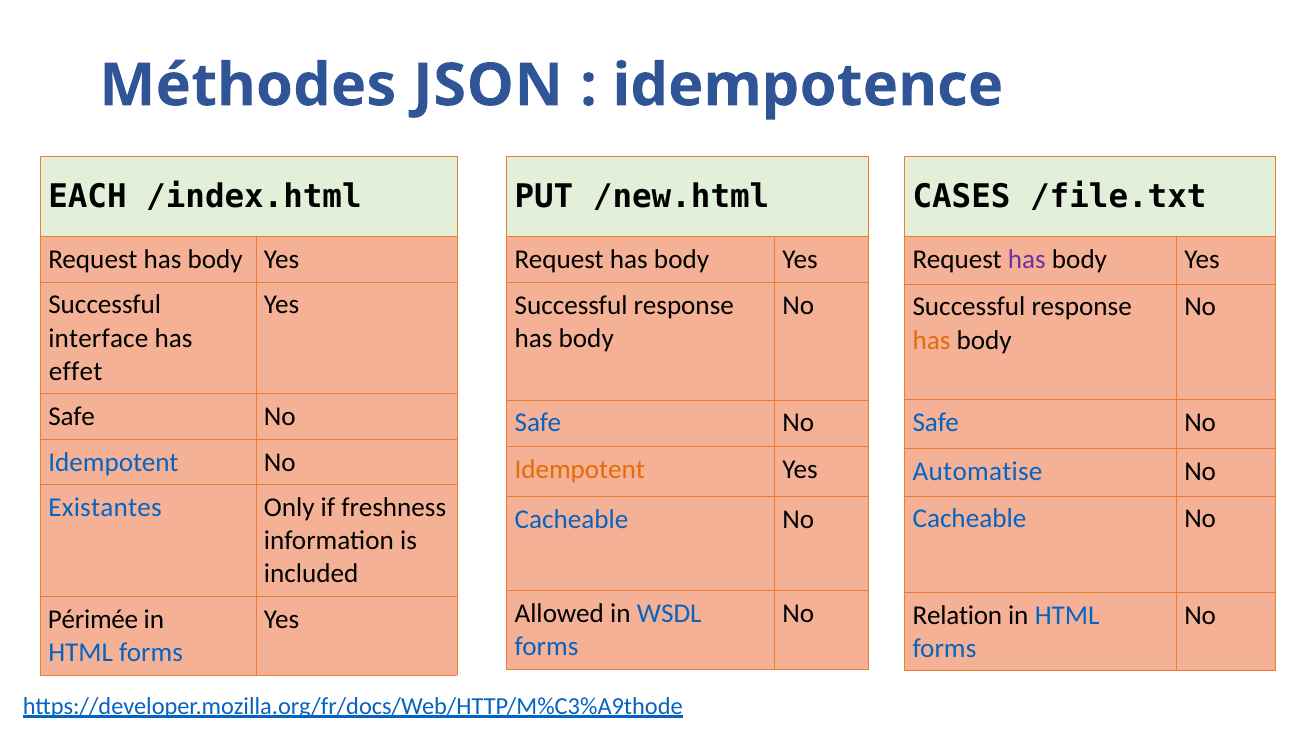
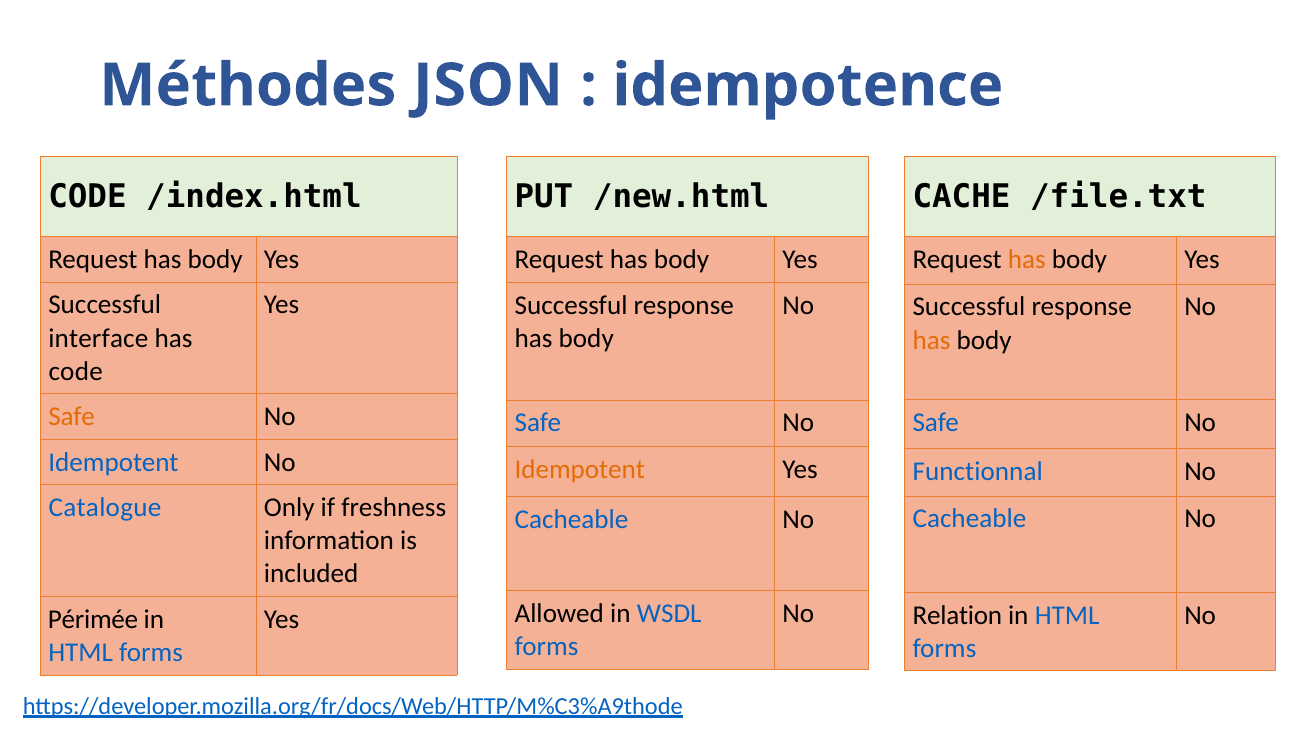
EACH at (87, 197): EACH -> CODE
CASES: CASES -> CACHE
has at (1027, 260) colour: purple -> orange
effet at (76, 372): effet -> code
Safe at (72, 417) colour: black -> orange
Automatise: Automatise -> Functionnal
Existantes: Existantes -> Catalogue
